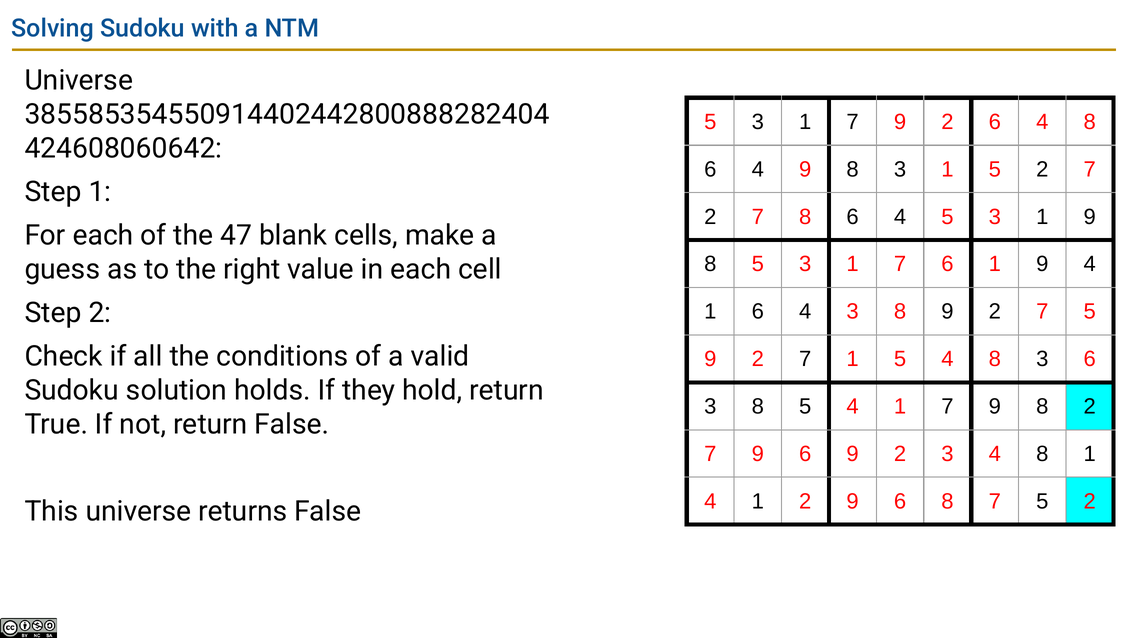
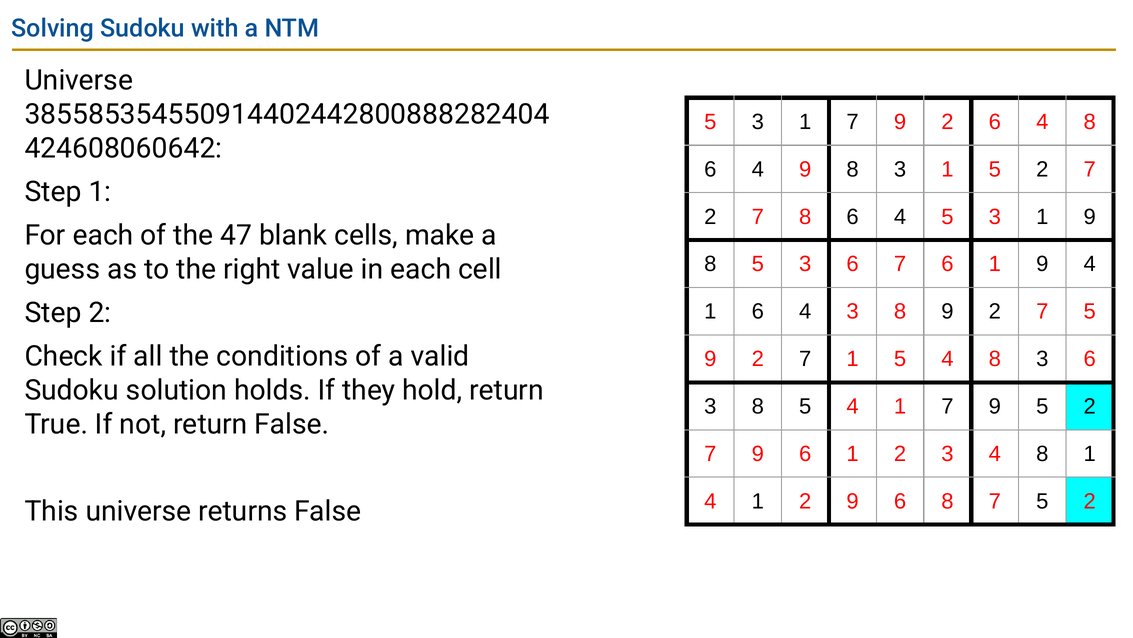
8 5 3 1: 1 -> 6
7 9 8: 8 -> 5
9 6 9: 9 -> 1
